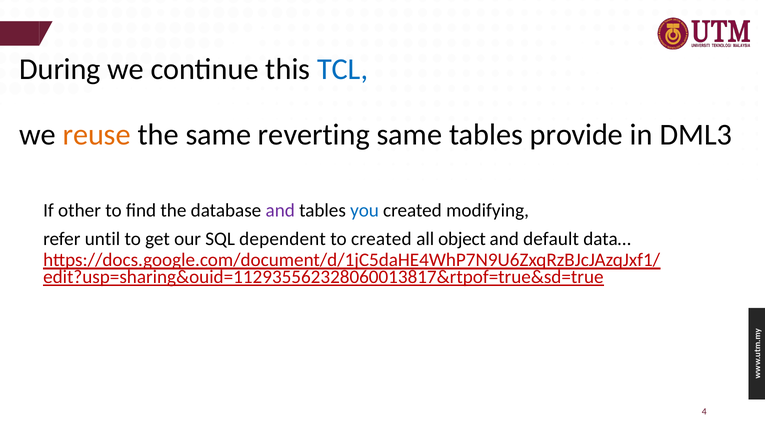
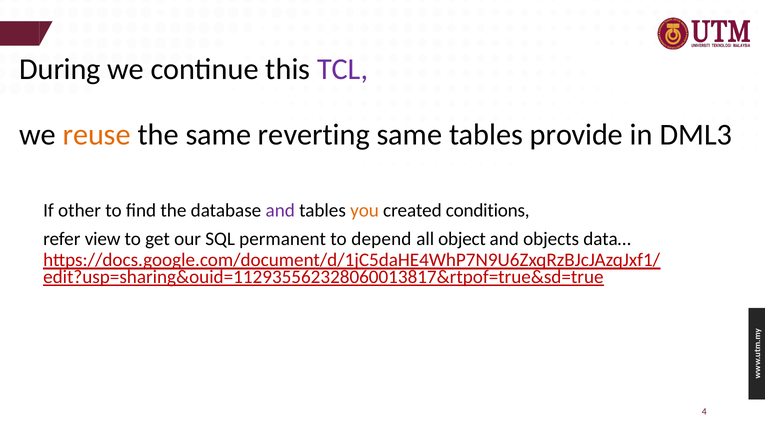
TCL colour: blue -> purple
you colour: blue -> orange
modifying: modifying -> conditions
until: until -> view
dependent: dependent -> permanent
to created: created -> depend
default: default -> objects
